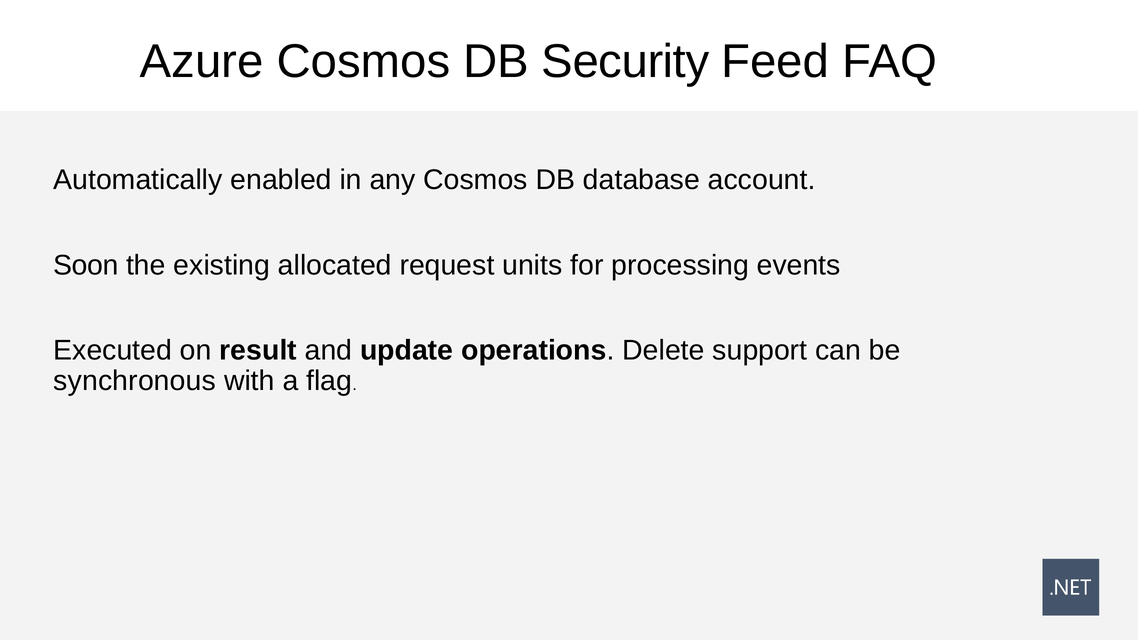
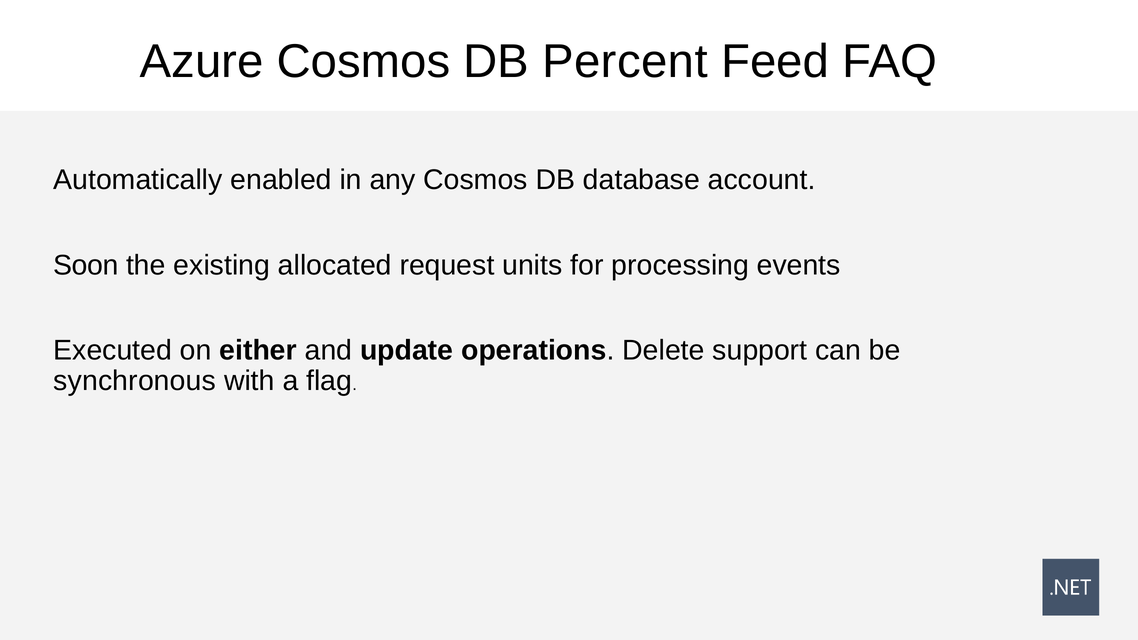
Security: Security -> Percent
result: result -> either
